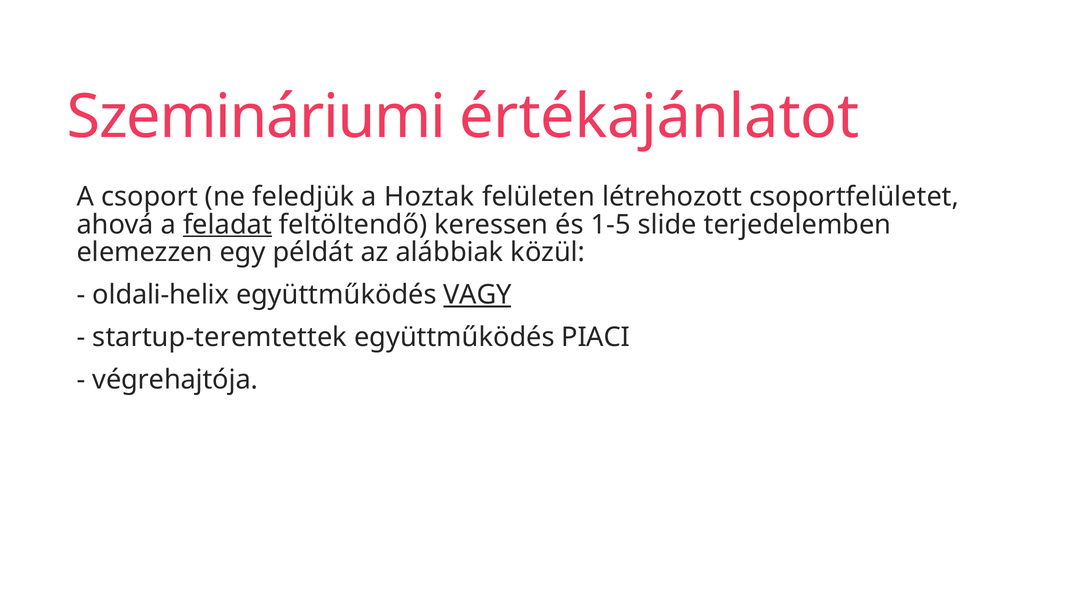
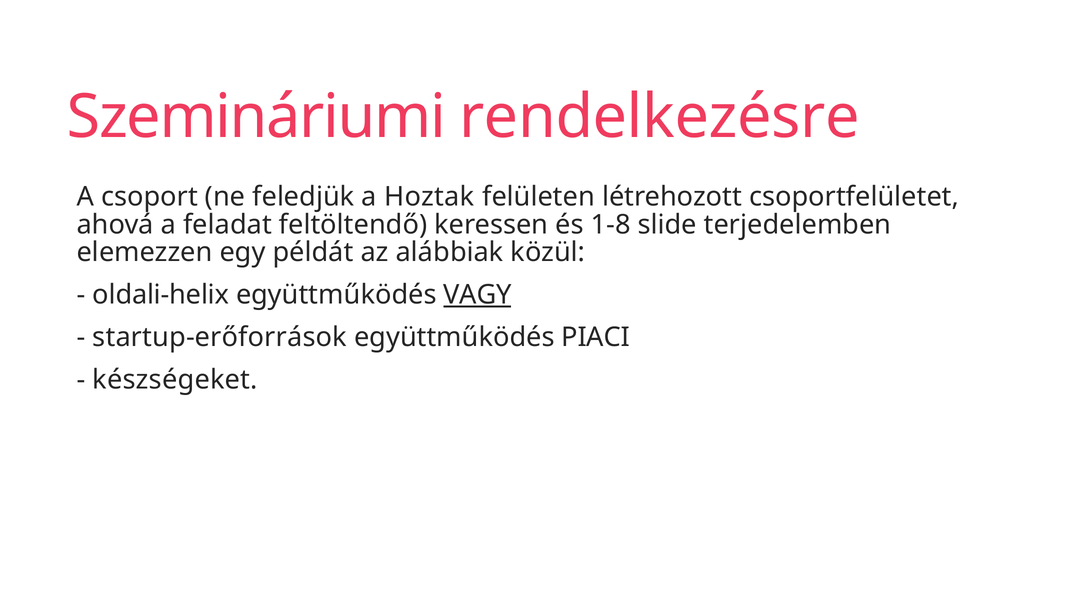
értékajánlatot: értékajánlatot -> rendelkezésre
feladat underline: present -> none
1-5: 1-5 -> 1-8
startup-teremtettek: startup-teremtettek -> startup-erőforrások
végrehajtója: végrehajtója -> készségeket
